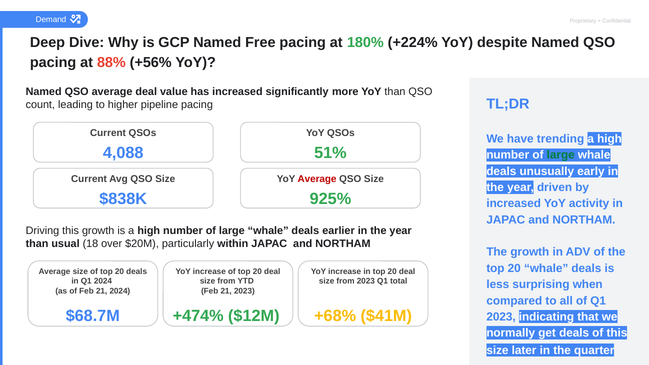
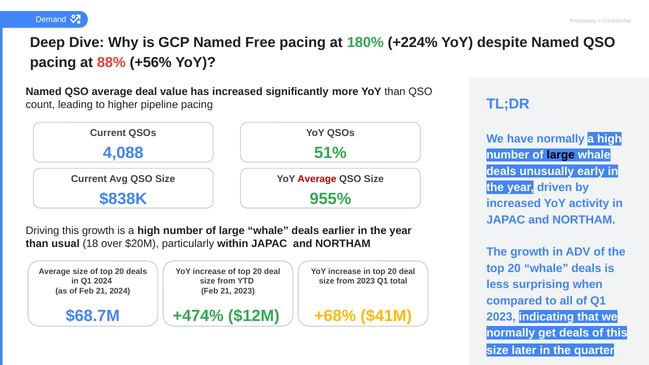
have trending: trending -> normally
large at (561, 155) colour: green -> black
925%: 925% -> 955%
